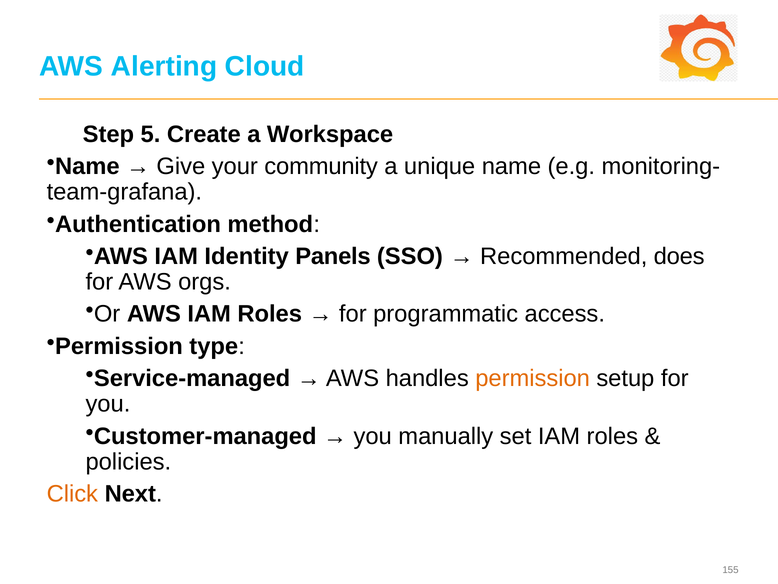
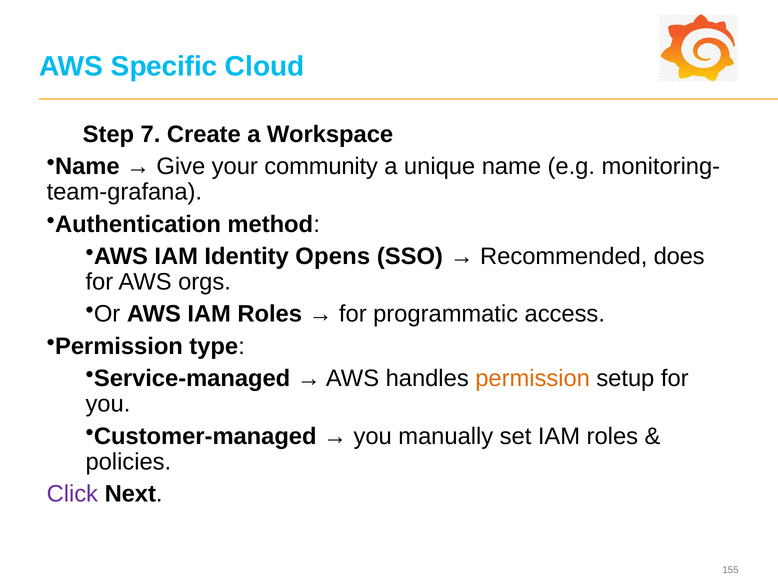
Alerting: Alerting -> Specific
5: 5 -> 7
Panels: Panels -> Opens
Click colour: orange -> purple
